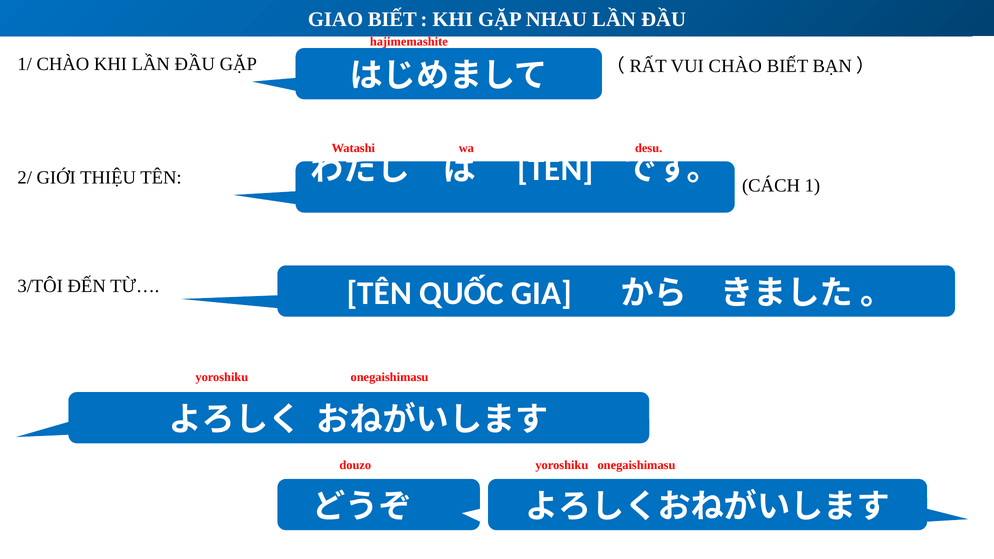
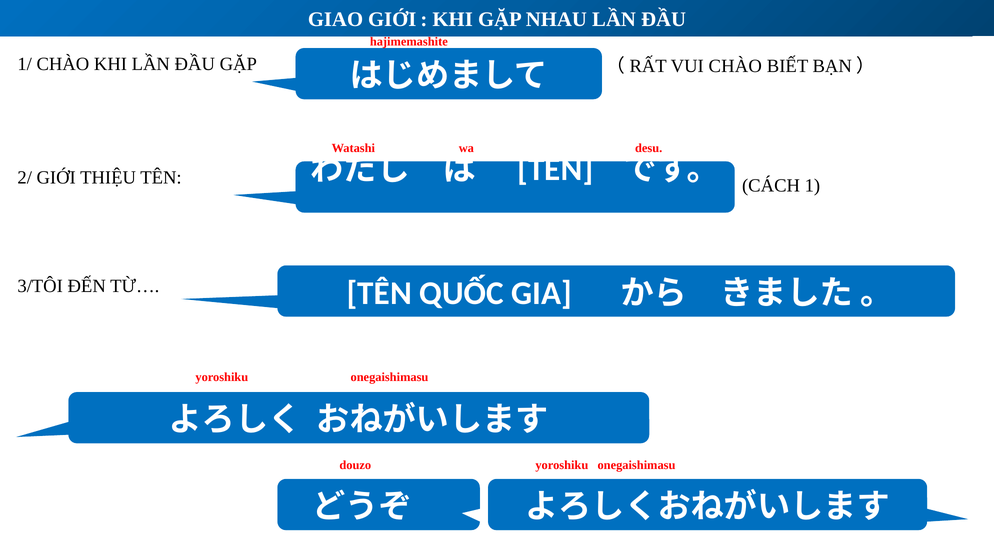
GIAO BIẾT: BIẾT -> GIỚI
